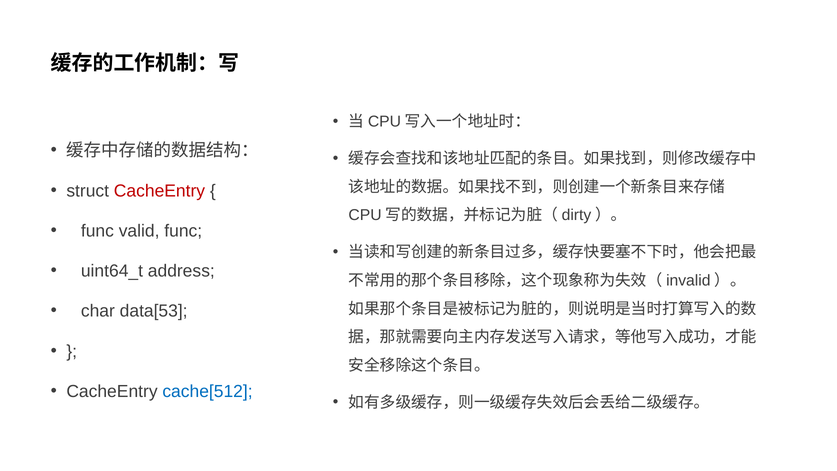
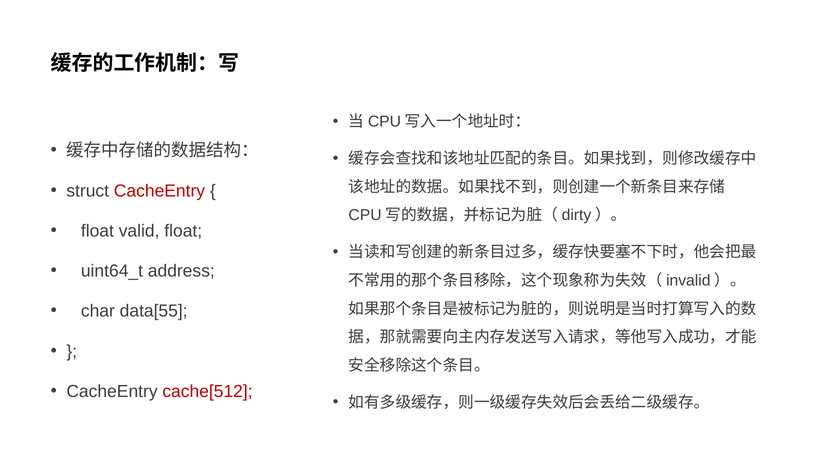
func at (97, 231): func -> float
valid func: func -> float
data[53: data[53 -> data[55
cache[512 colour: blue -> red
